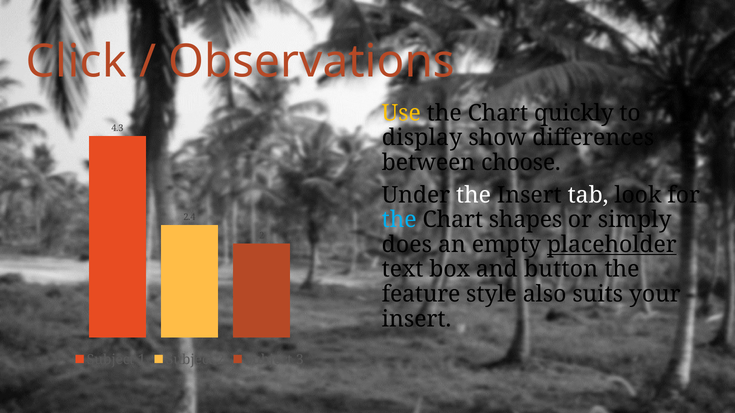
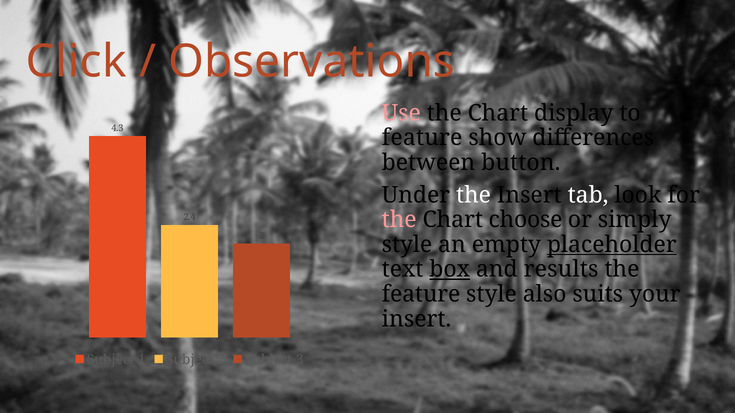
Use colour: yellow -> pink
quickly: quickly -> display
display at (422, 138): display -> feature
choose: choose -> button
the at (399, 220) colour: light blue -> pink
shapes: shapes -> choose
does at (407, 245): does -> style
box underline: none -> present
button: button -> results
